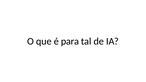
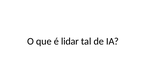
para: para -> lidar
